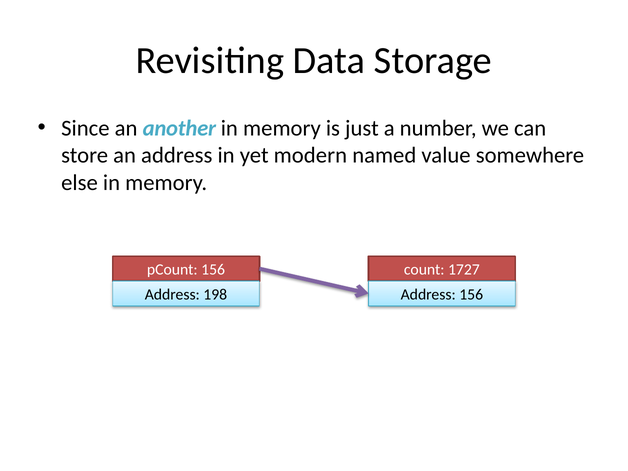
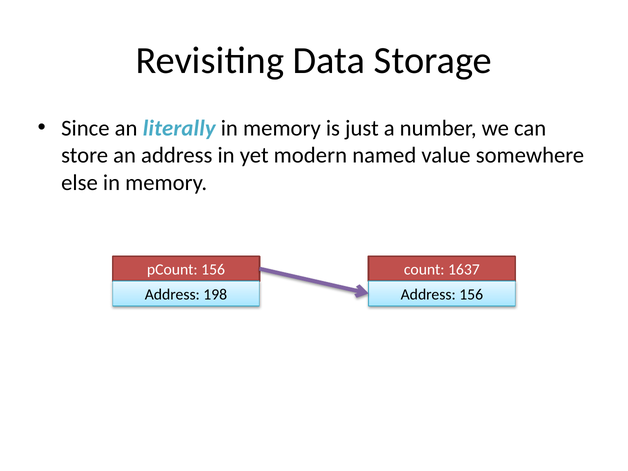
another: another -> literally
1727: 1727 -> 1637
